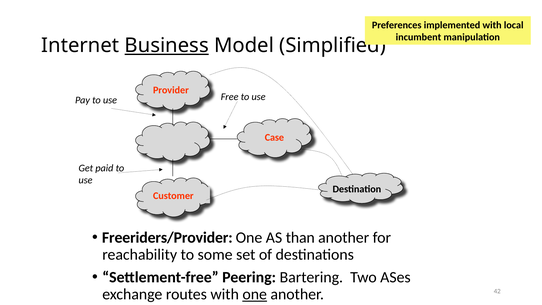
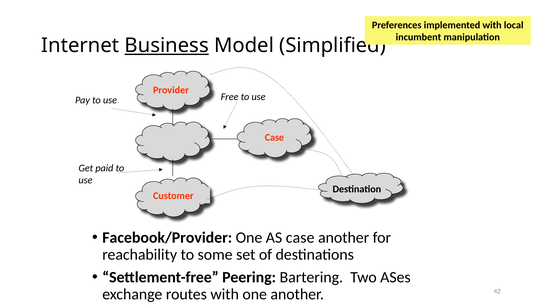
Freeriders/Provider: Freeriders/Provider -> Facebook/Provider
AS than: than -> case
one at (255, 294) underline: present -> none
